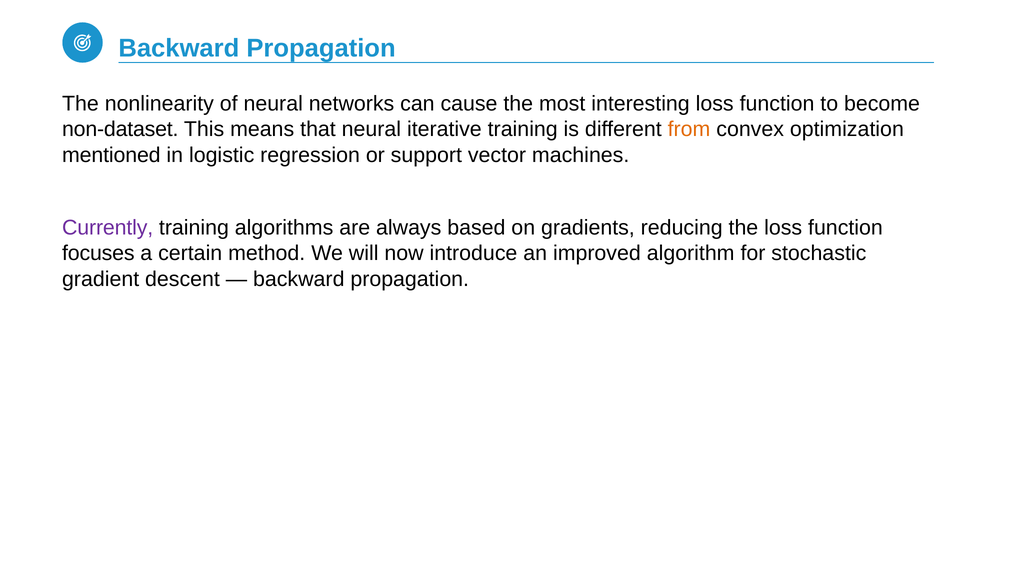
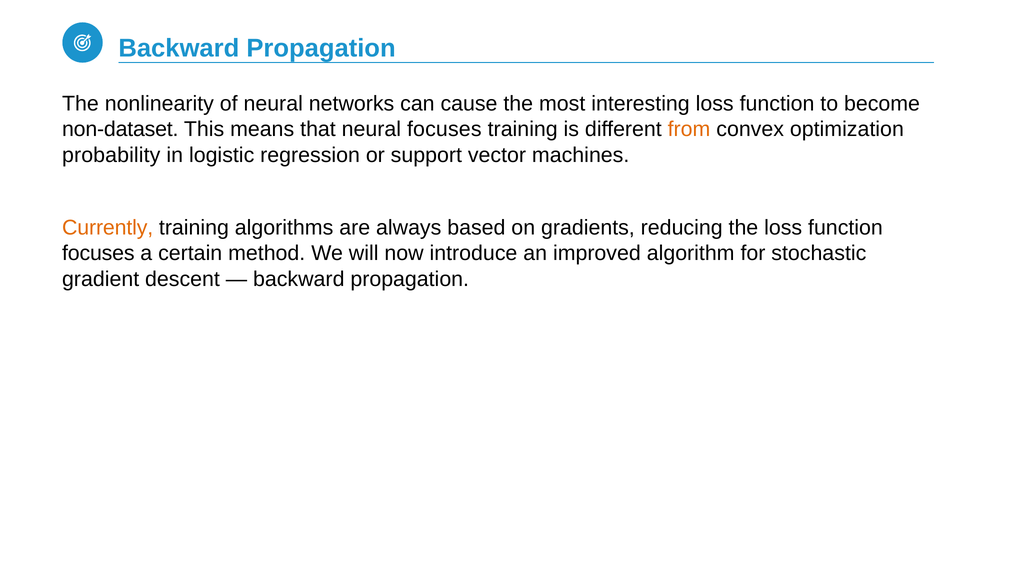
neural iterative: iterative -> focuses
mentioned: mentioned -> probability
Currently colour: purple -> orange
